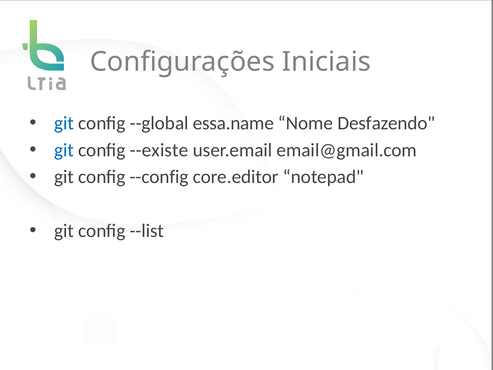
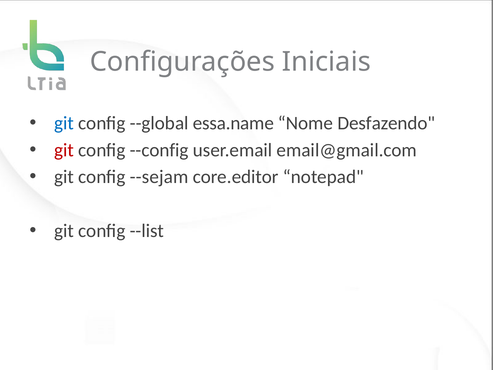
git at (64, 150) colour: blue -> red
--existe: --existe -> --config
--config: --config -> --sejam
